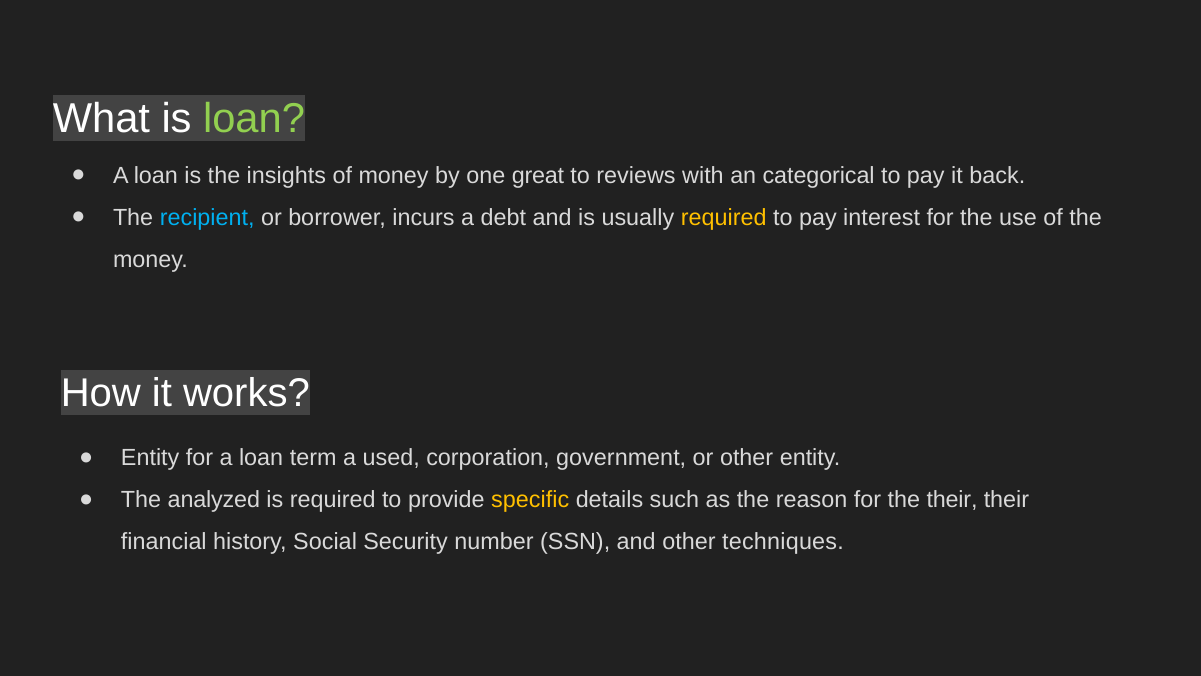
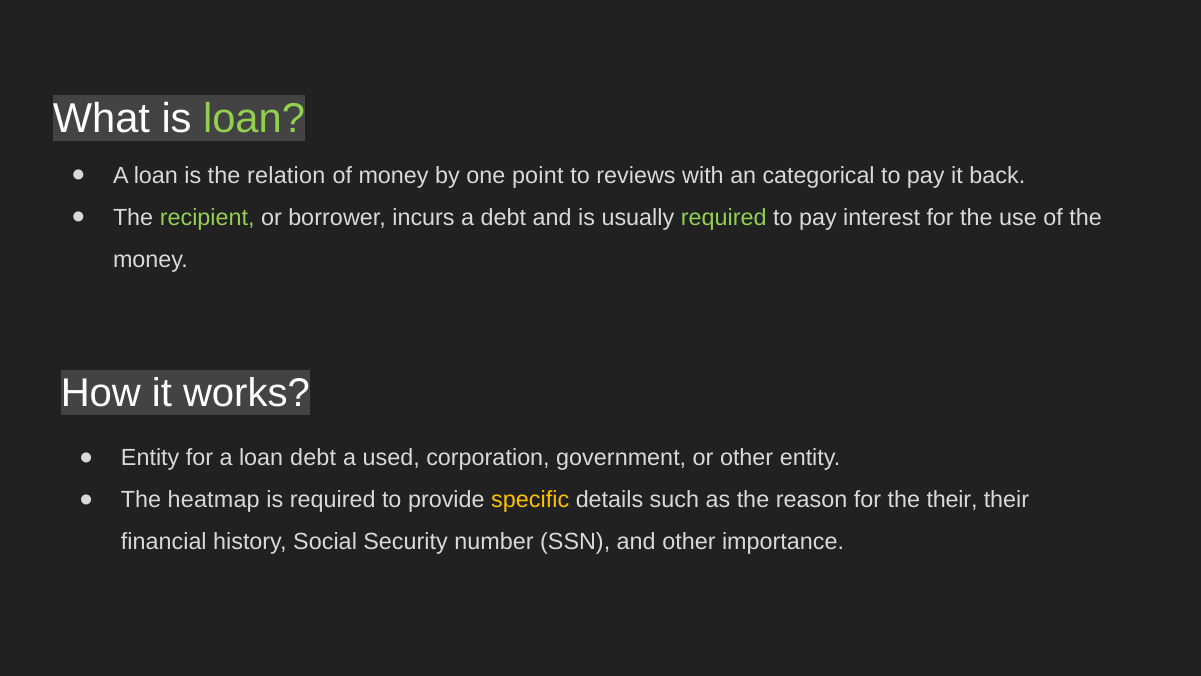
insights: insights -> relation
great: great -> point
recipient colour: light blue -> light green
required at (724, 217) colour: yellow -> light green
loan term: term -> debt
analyzed: analyzed -> heatmap
techniques: techniques -> importance
